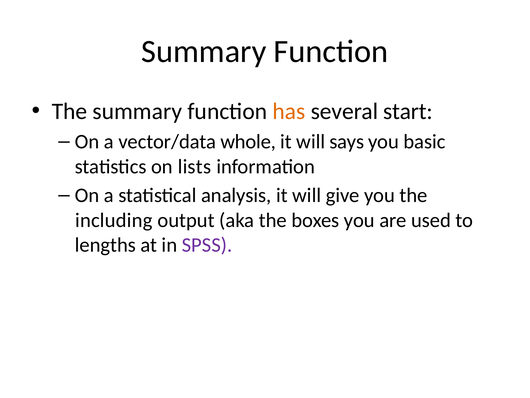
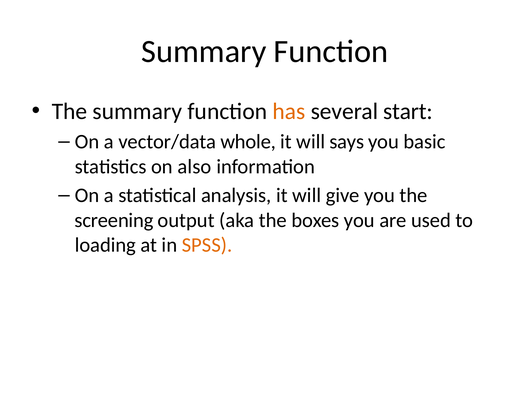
lists: lists -> also
including: including -> screening
lengths: lengths -> loading
SPSS colour: purple -> orange
